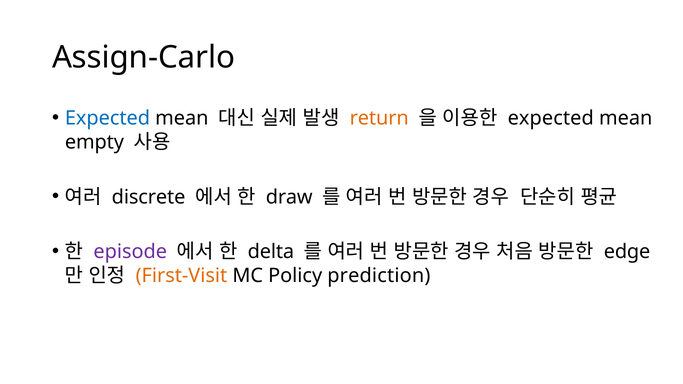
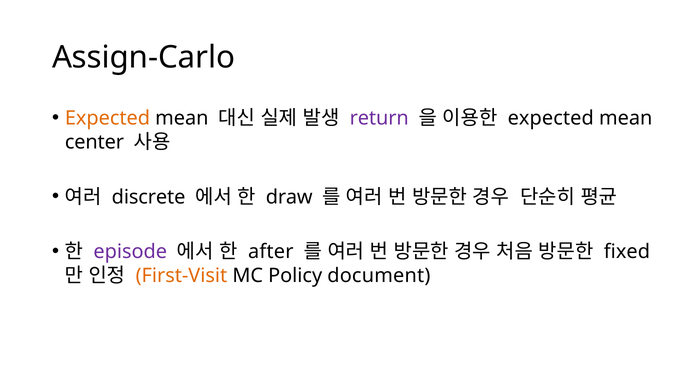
Expected at (107, 118) colour: blue -> orange
return colour: orange -> purple
empty: empty -> center
delta: delta -> after
edge: edge -> fixed
prediction: prediction -> document
